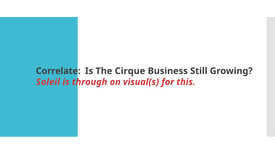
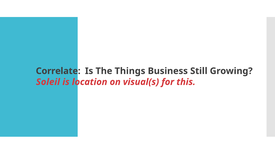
Cirque: Cirque -> Things
through: through -> location
